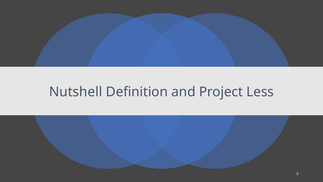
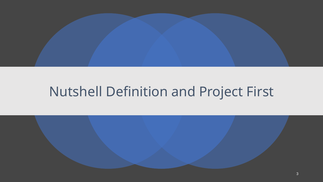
Less: Less -> First
